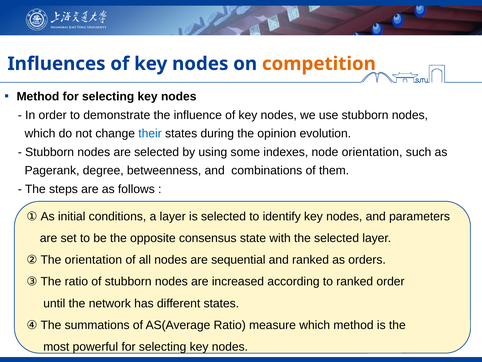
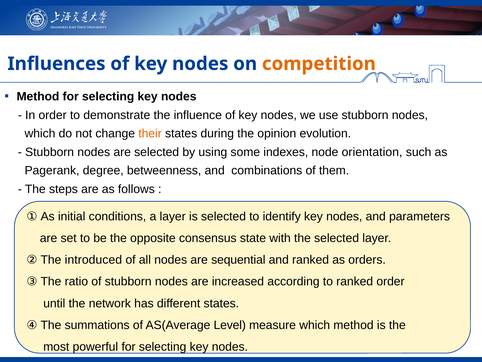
their colour: blue -> orange
The orientation: orientation -> introduced
AS(Average Ratio: Ratio -> Level
